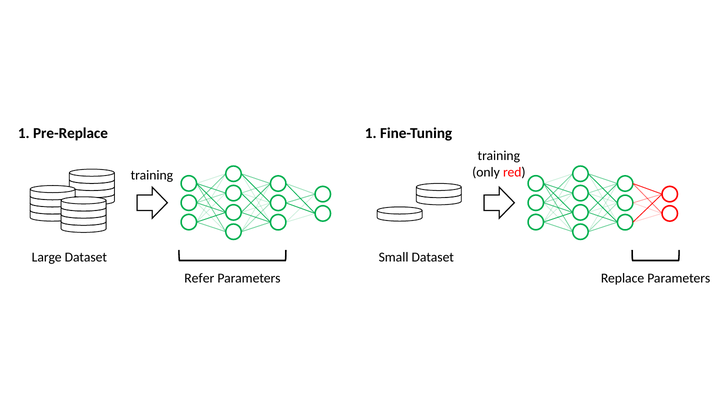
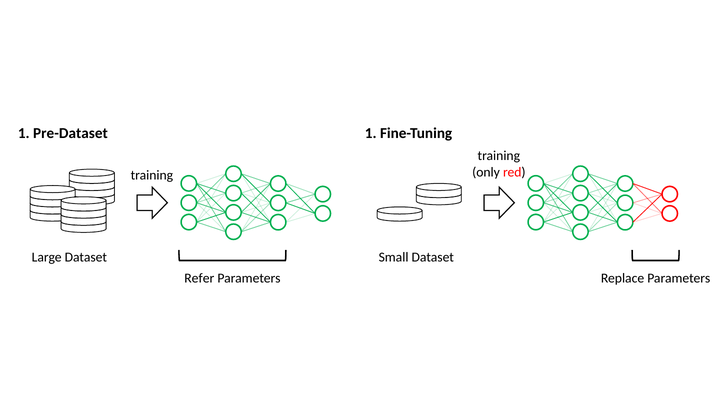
Pre-Replace: Pre-Replace -> Pre-Dataset
